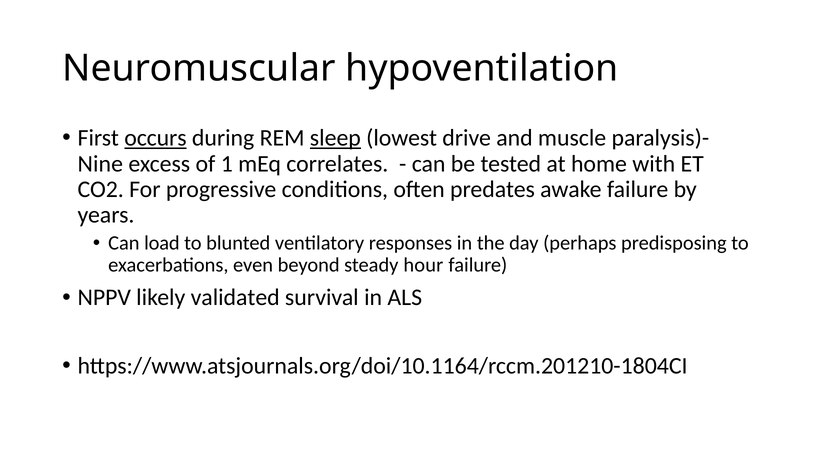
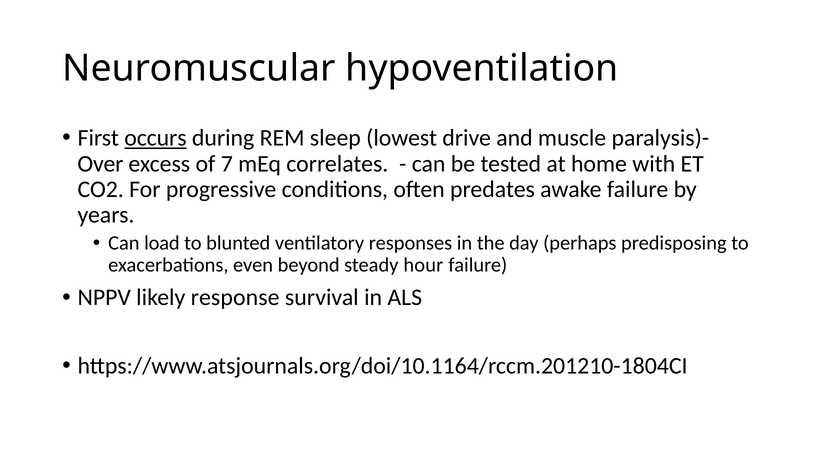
sleep underline: present -> none
Nine: Nine -> Over
1: 1 -> 7
validated: validated -> response
